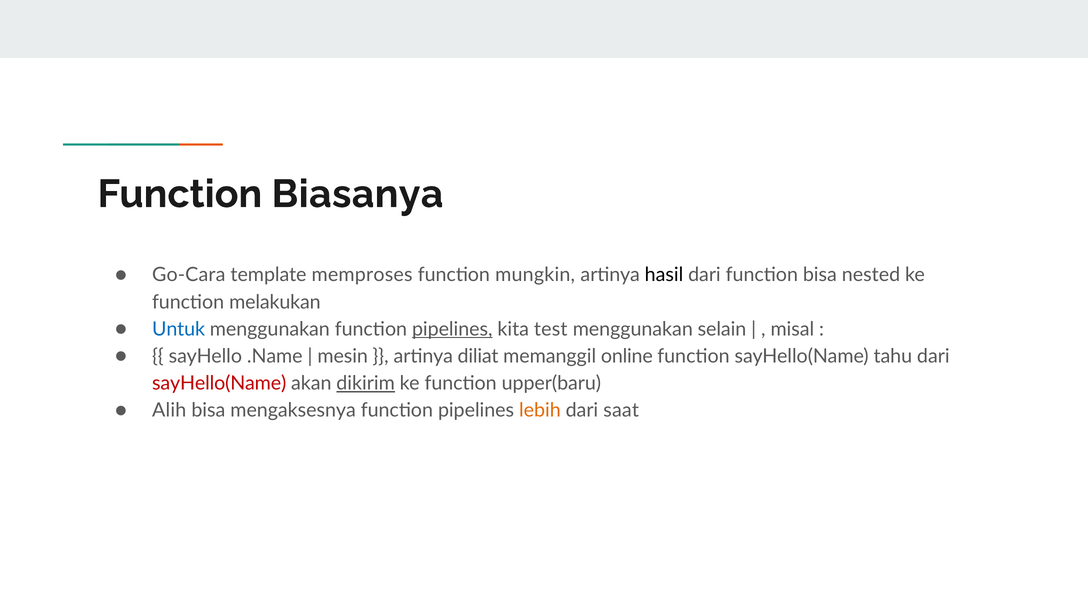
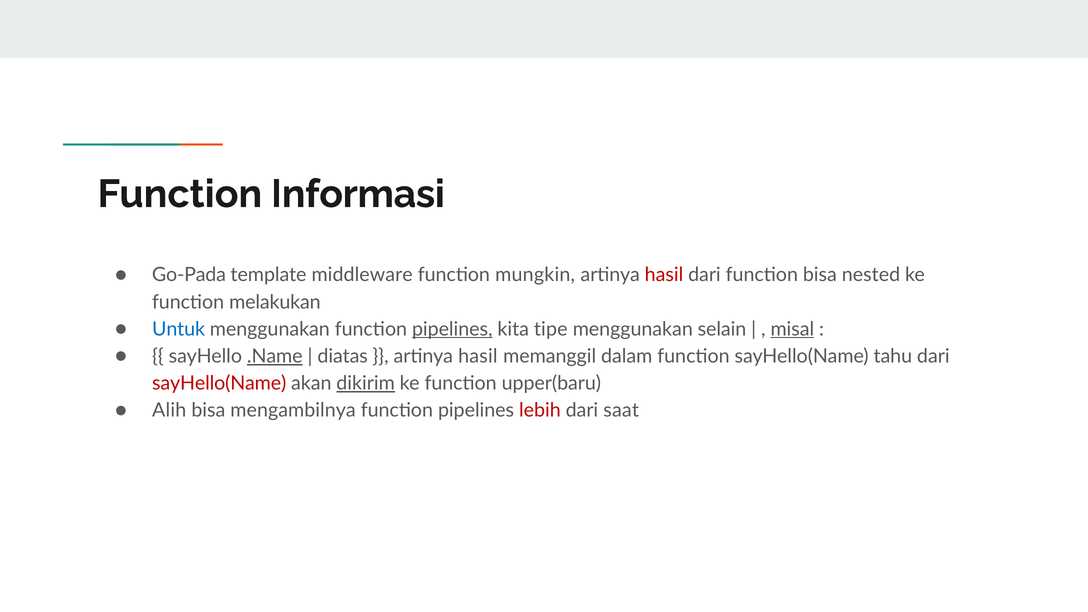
Biasanya: Biasanya -> Informasi
Go-Cara: Go-Cara -> Go-Pada
memproses: memproses -> middleware
hasil at (664, 275) colour: black -> red
test: test -> tipe
misal underline: none -> present
.Name underline: none -> present
mesin: mesin -> diatas
diliat at (478, 356): diliat -> hasil
online: online -> dalam
mengaksesnya: mengaksesnya -> mengambilnya
lebih colour: orange -> red
